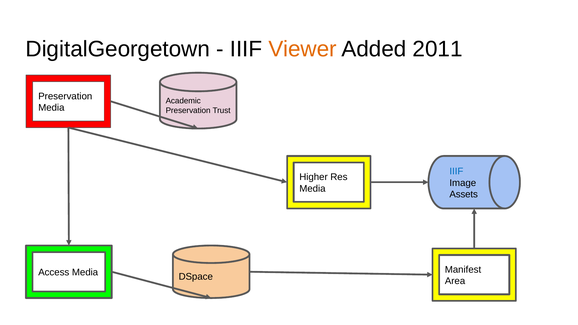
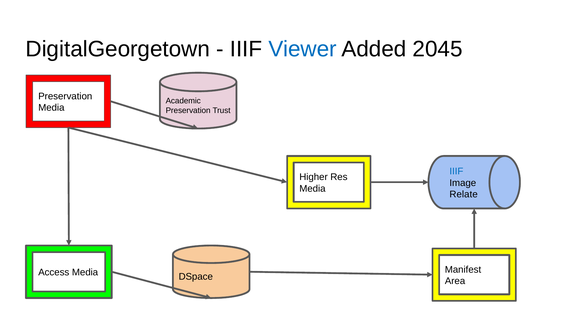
Viewer colour: orange -> blue
2011: 2011 -> 2045
Assets: Assets -> Relate
